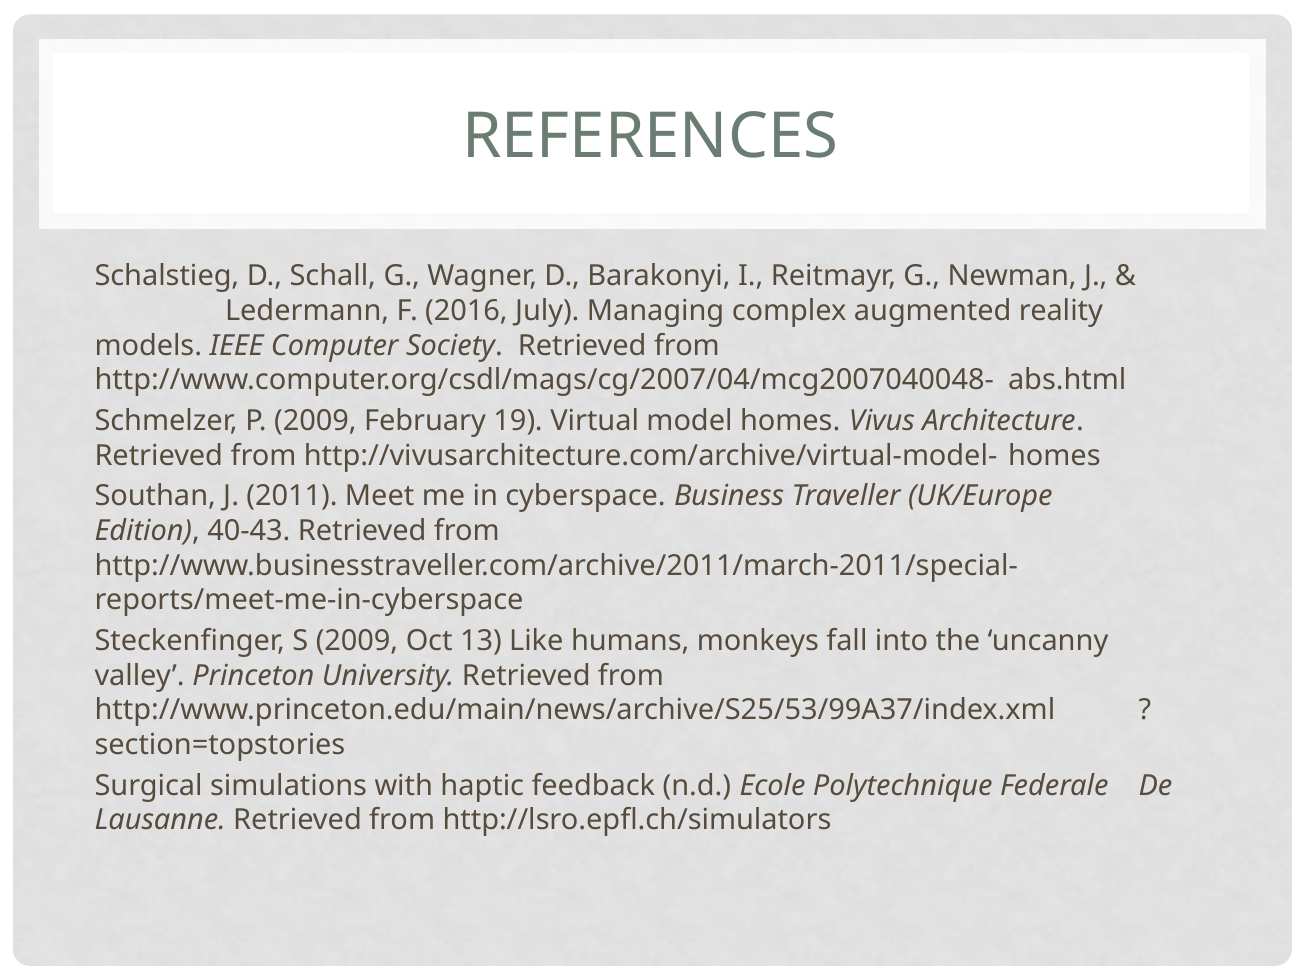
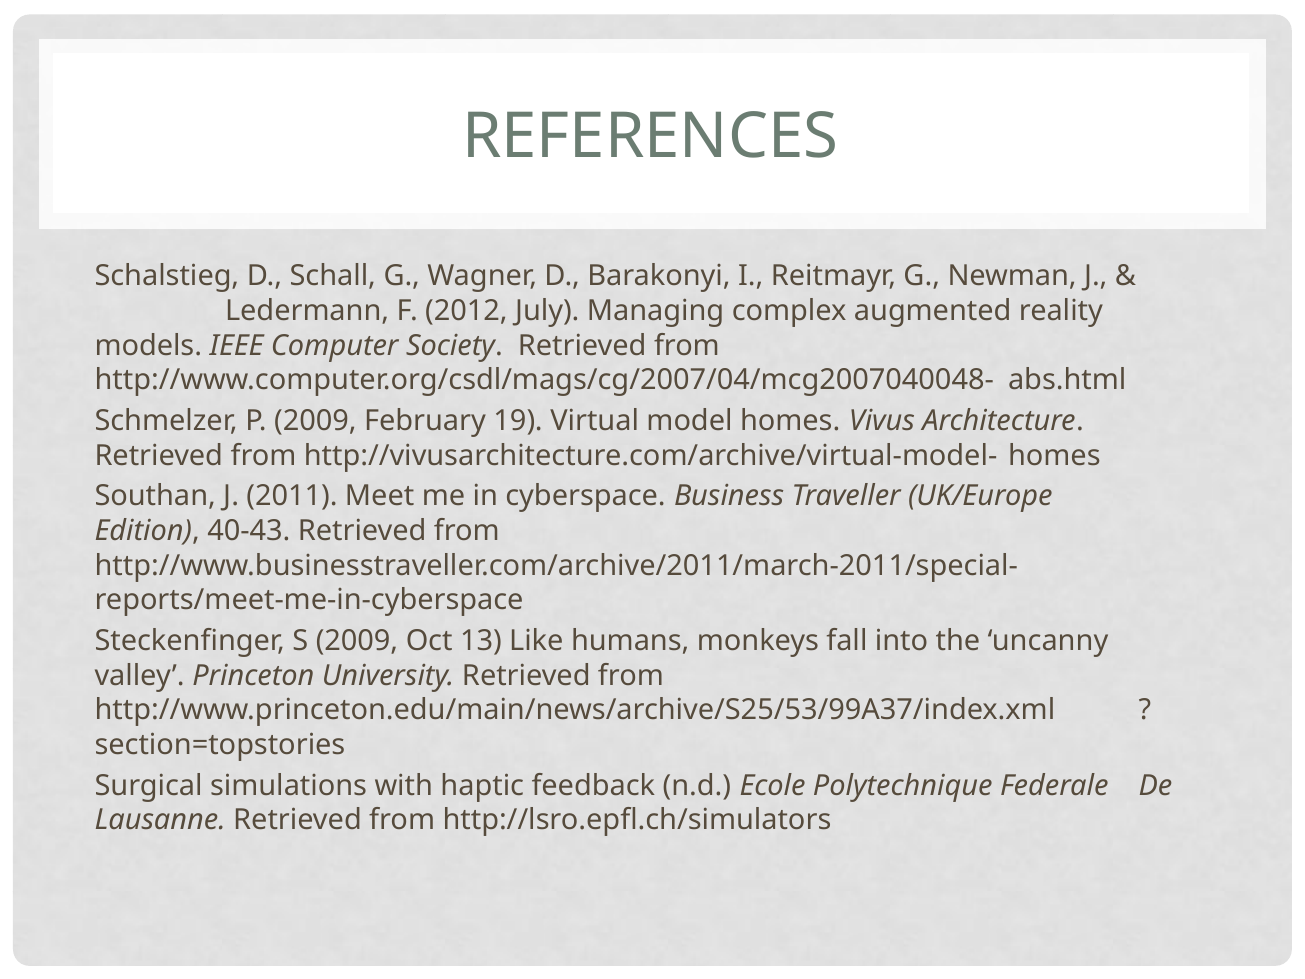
2016: 2016 -> 2012
